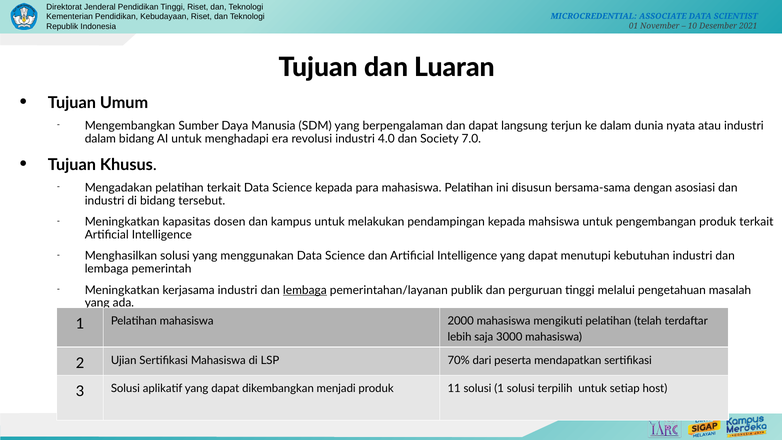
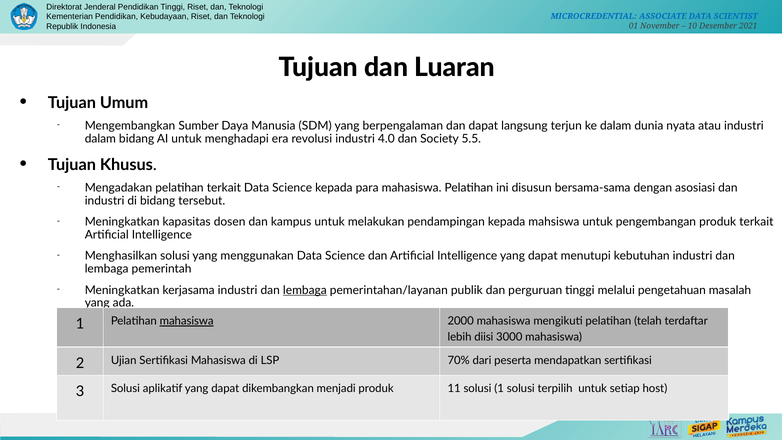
7.0: 7.0 -> 5.5
mahasiswa at (187, 321) underline: none -> present
saja: saja -> diisi
